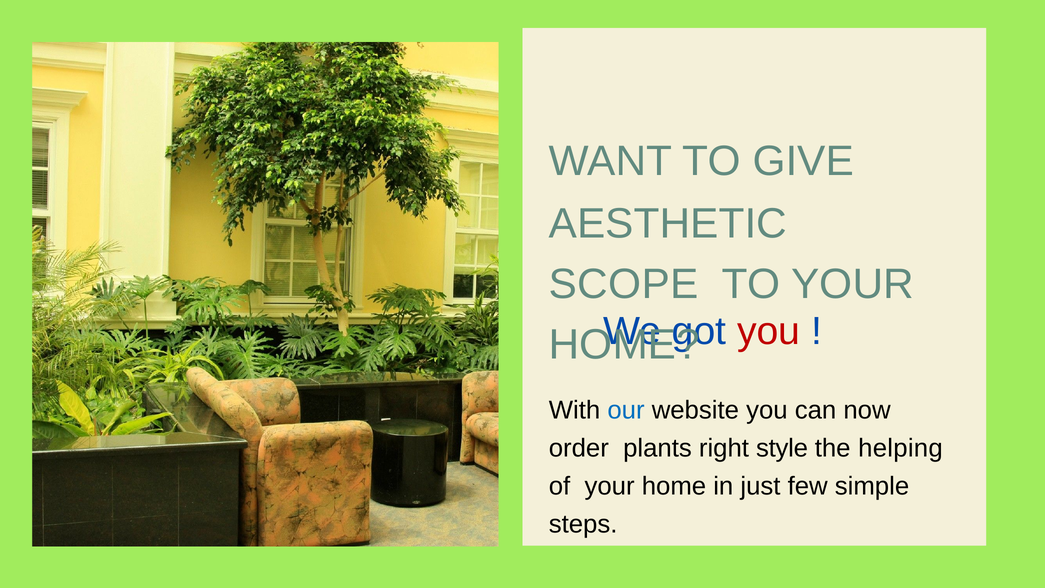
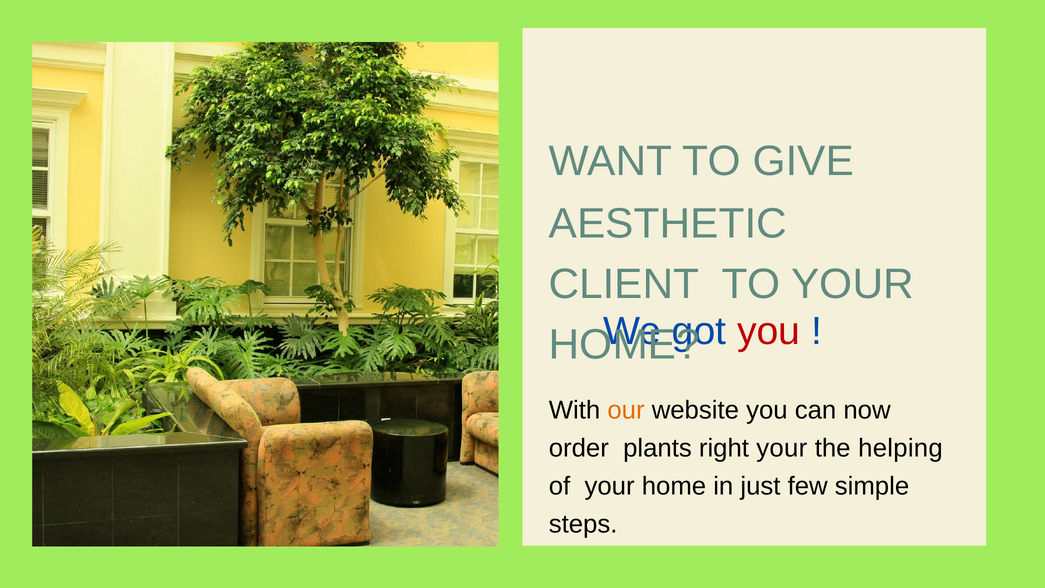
SCOPE: SCOPE -> CLIENT
our colour: blue -> orange
right style: style -> your
